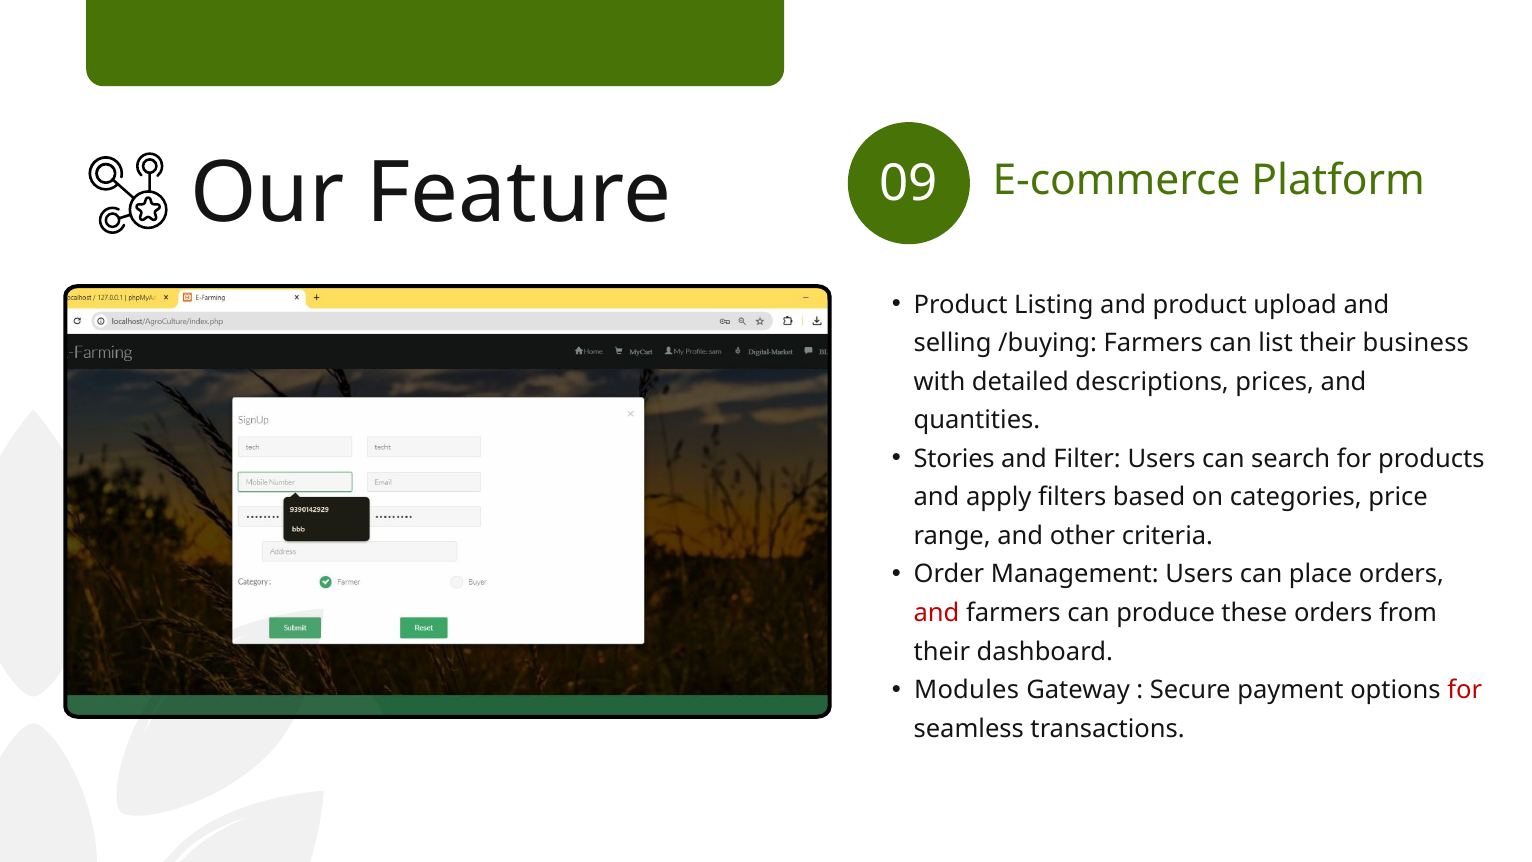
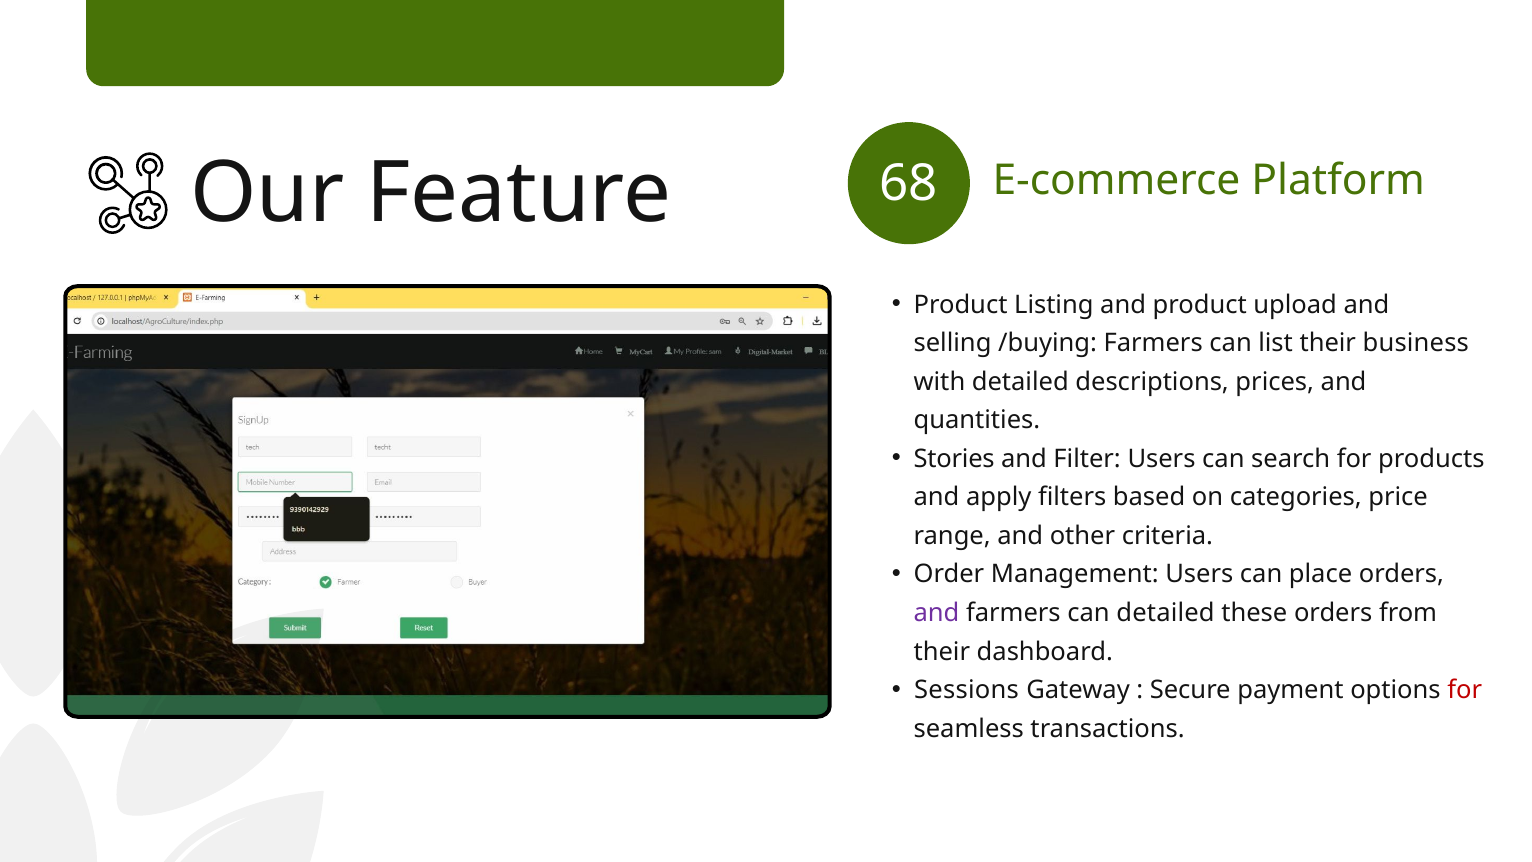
09: 09 -> 68
and at (937, 613) colour: red -> purple
can produce: produce -> detailed
Modules: Modules -> Sessions
